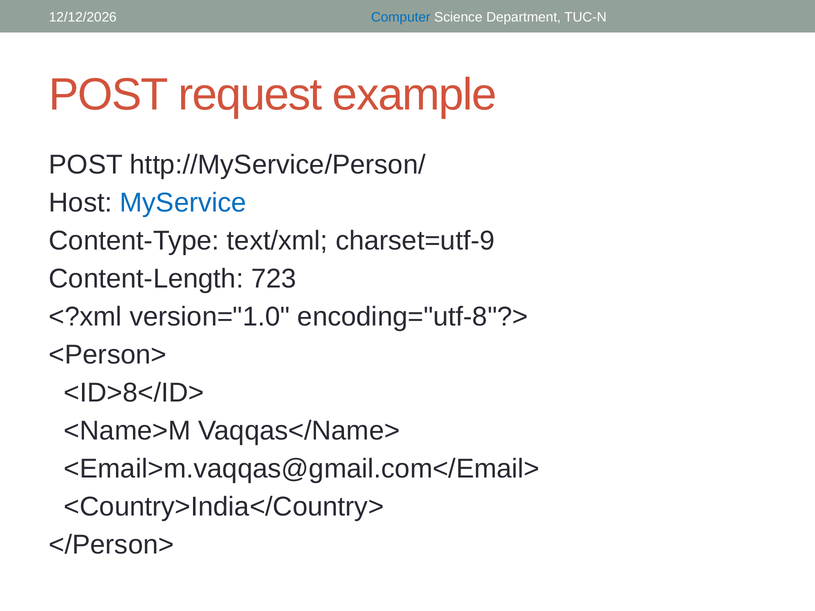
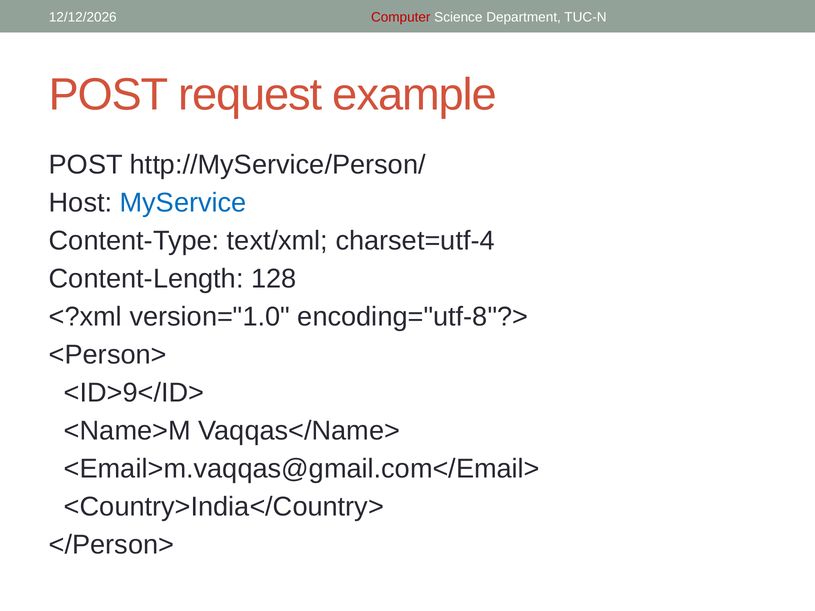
Computer colour: blue -> red
charset=utf-9: charset=utf-9 -> charset=utf-4
723: 723 -> 128
<ID>8</ID>: <ID>8</ID> -> <ID>9</ID>
